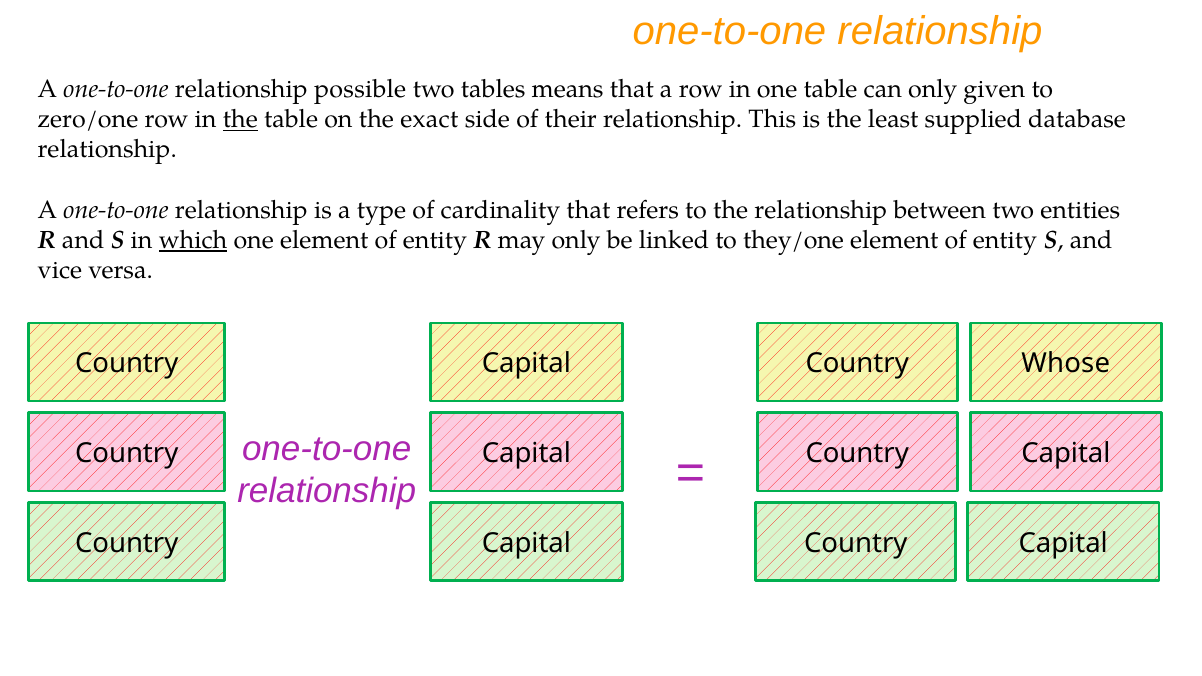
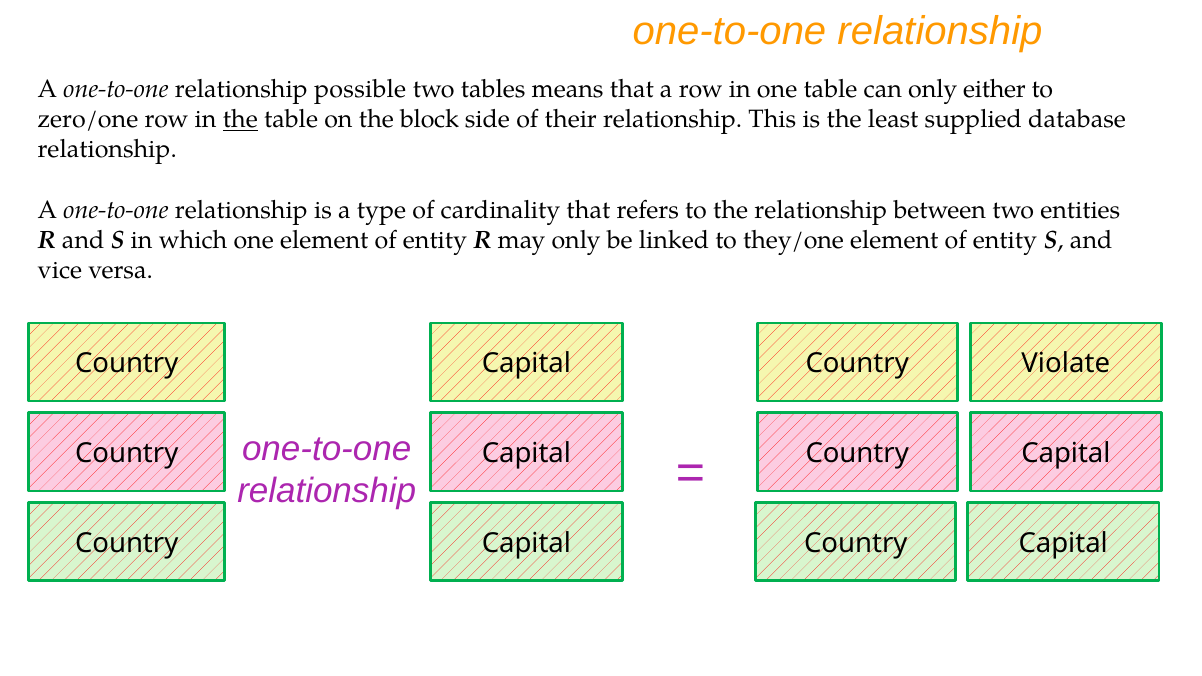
given: given -> either
exact: exact -> block
which underline: present -> none
Whose: Whose -> Violate
